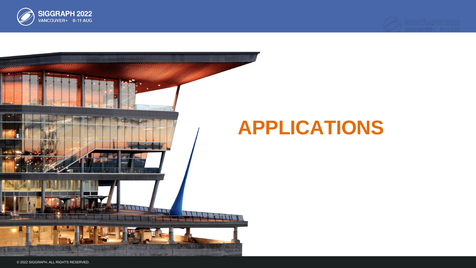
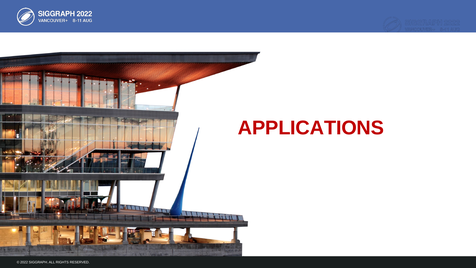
APPLICATIONS colour: orange -> red
